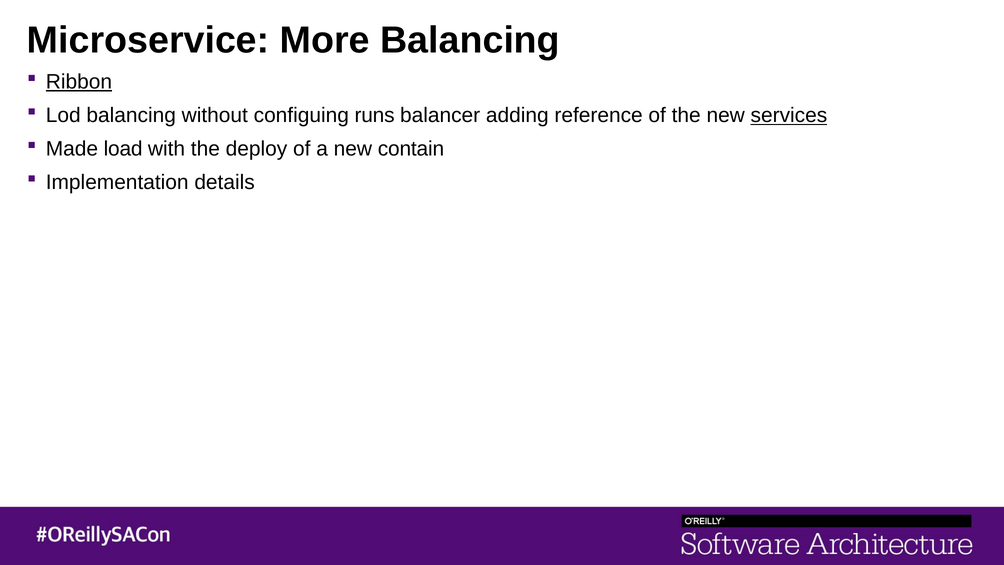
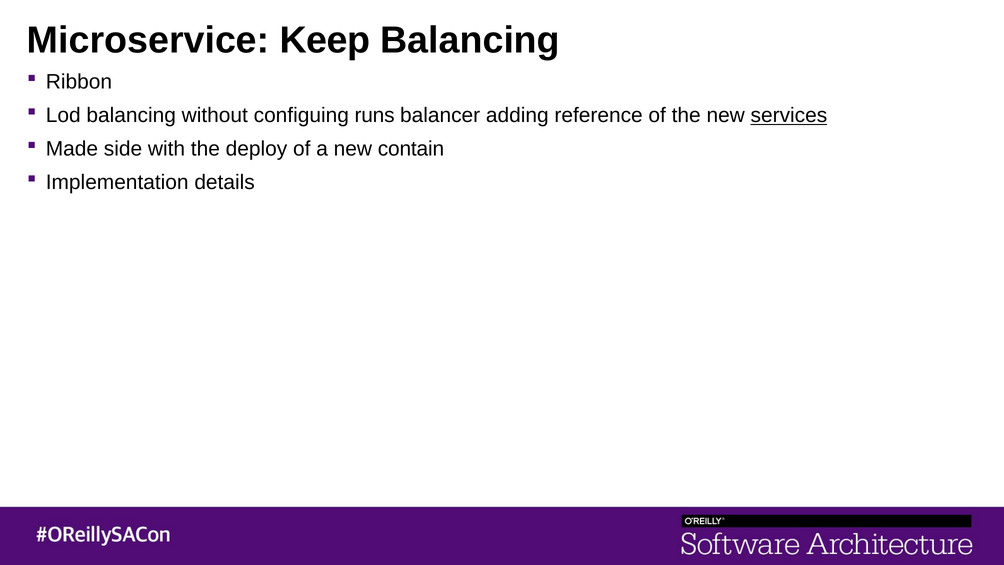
More: More -> Keep
Ribbon underline: present -> none
load: load -> side
